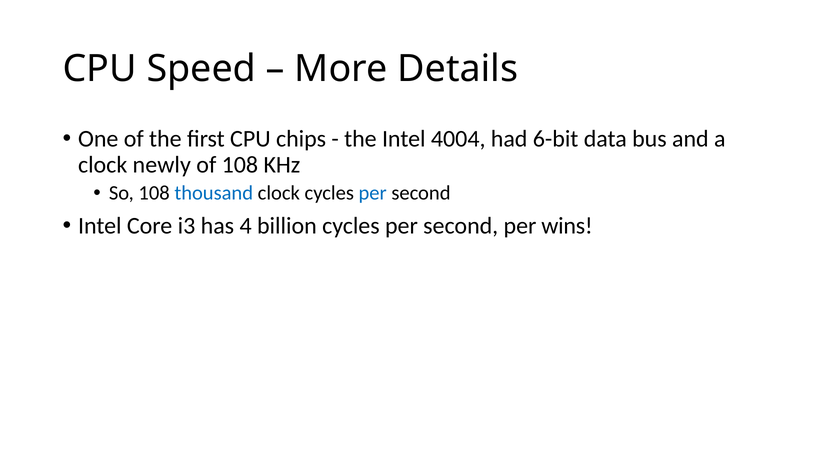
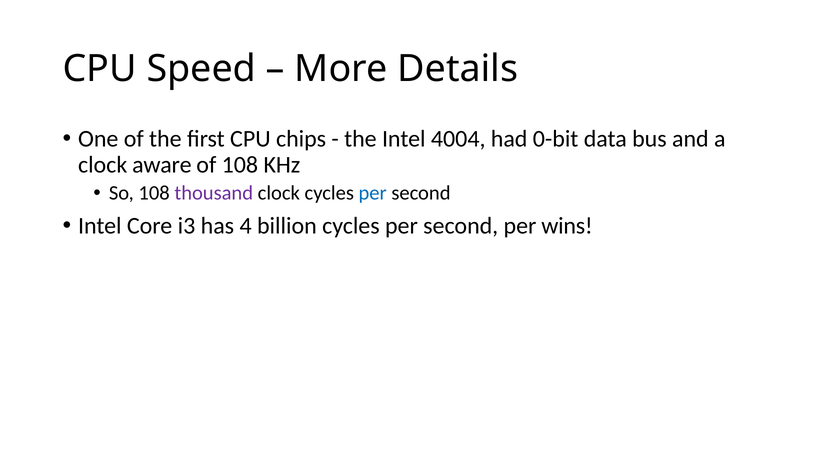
6-bit: 6-bit -> 0-bit
newly: newly -> aware
thousand colour: blue -> purple
